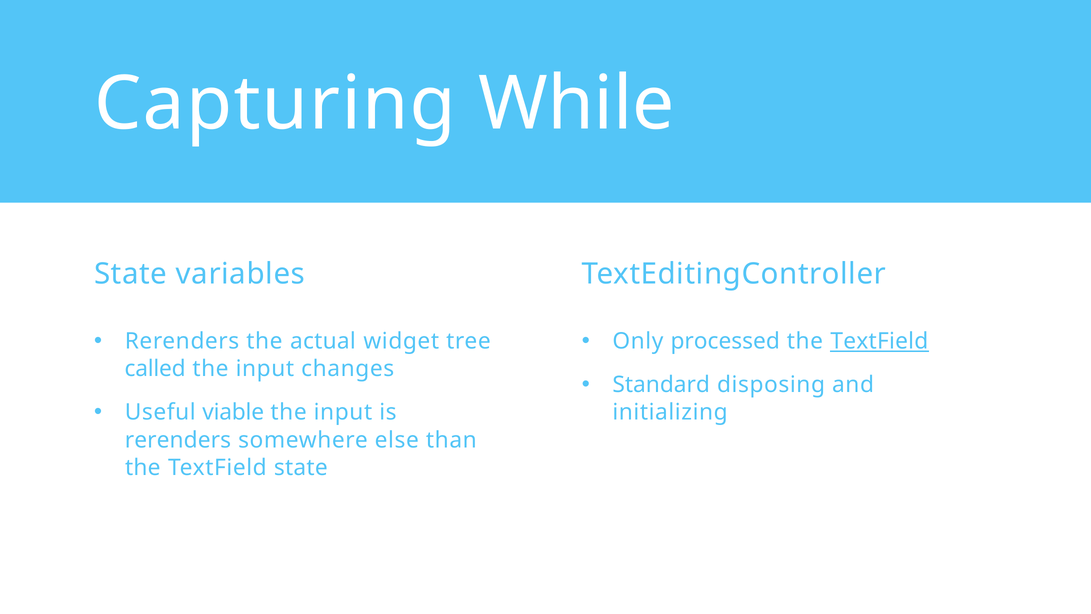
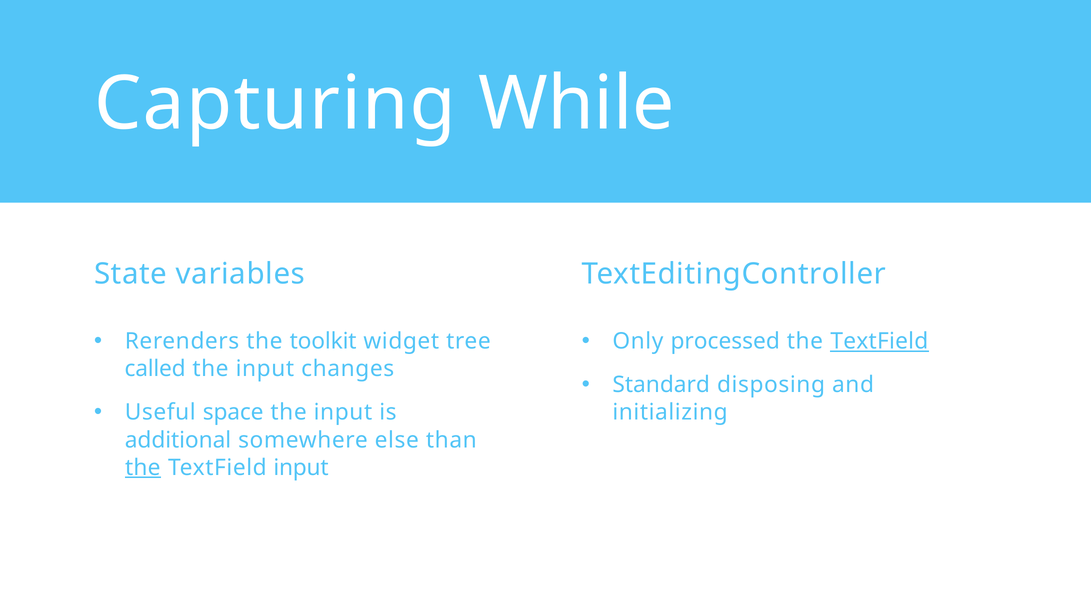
actual: actual -> toolkit
viable: viable -> space
rerenders at (178, 440): rerenders -> additional
the at (143, 467) underline: none -> present
TextField state: state -> input
